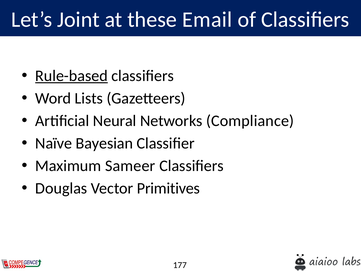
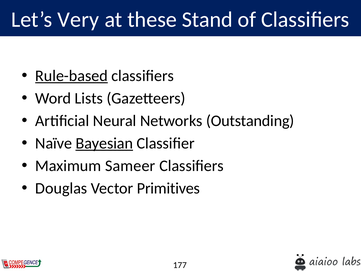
Joint: Joint -> Very
Email: Email -> Stand
Compliance: Compliance -> Outstanding
Bayesian underline: none -> present
